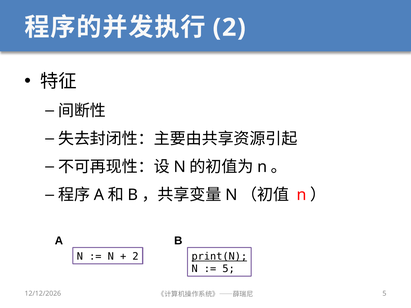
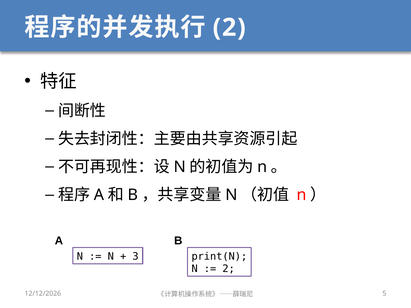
2 at (136, 257): 2 -> 3
print(N underline: present -> none
5 at (229, 269): 5 -> 2
